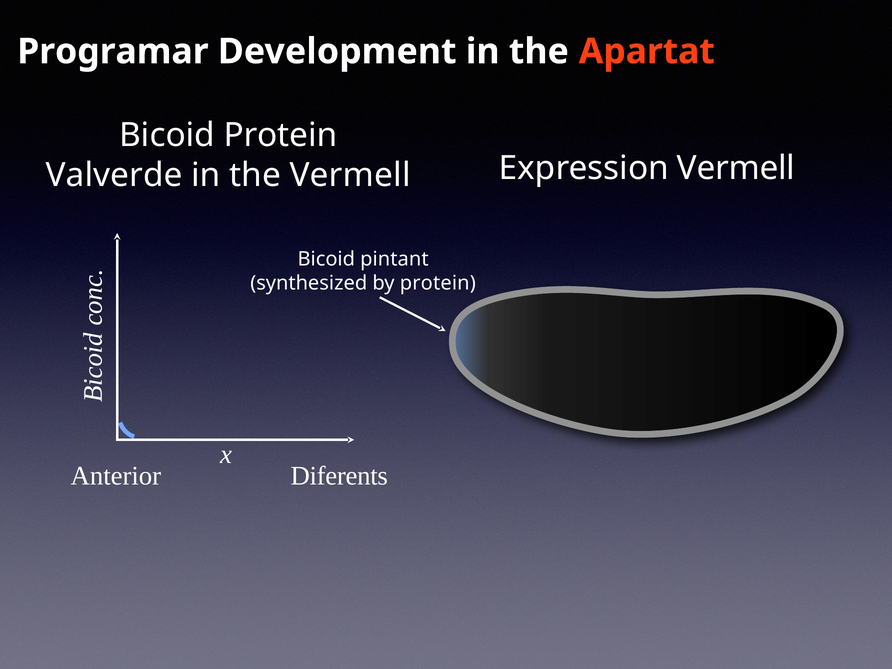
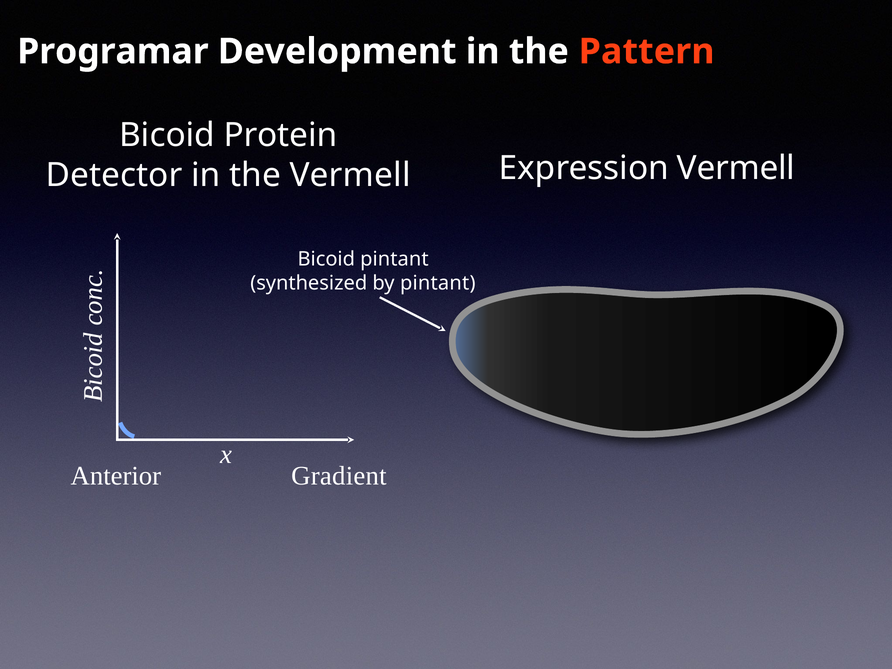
Apartat: Apartat -> Pattern
Valverde: Valverde -> Detector
by protein: protein -> pintant
Diferents: Diferents -> Gradient
